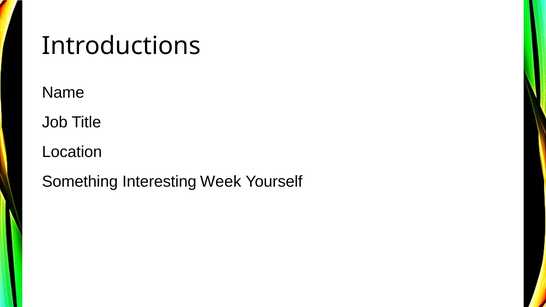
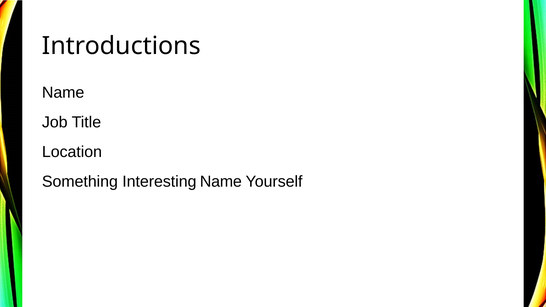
Interesting Week: Week -> Name
